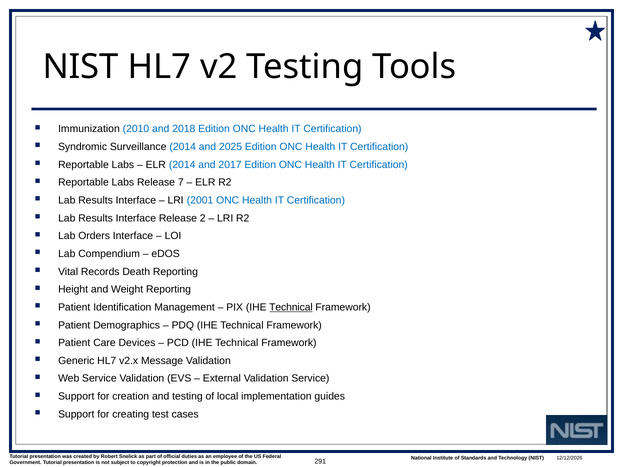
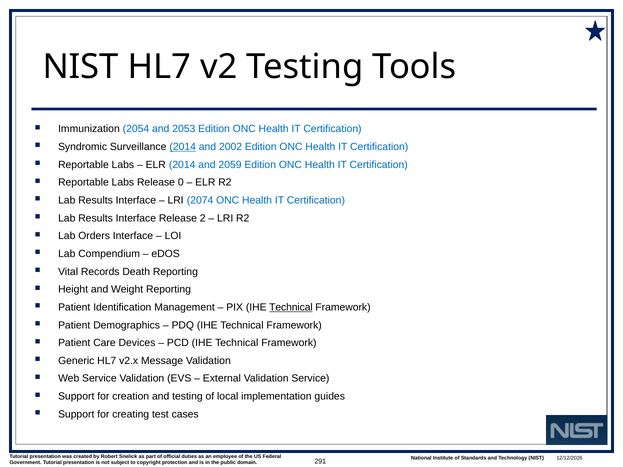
2010: 2010 -> 2054
2018: 2018 -> 2053
2014 at (183, 147) underline: none -> present
2025: 2025 -> 2002
2017: 2017 -> 2059
7: 7 -> 0
2001: 2001 -> 2074
